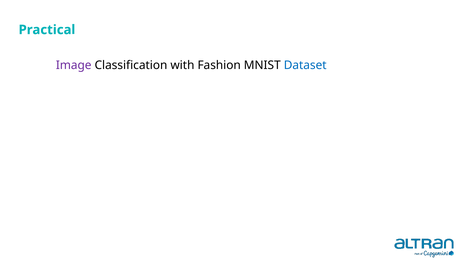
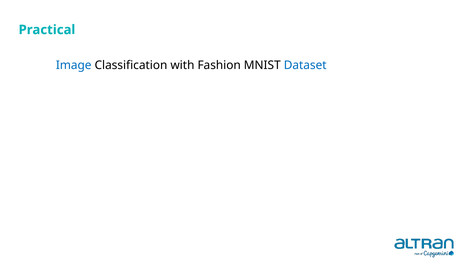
Image colour: purple -> blue
